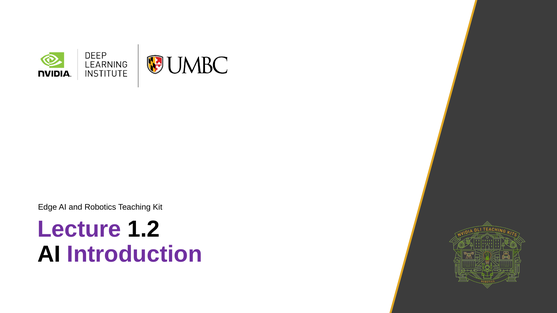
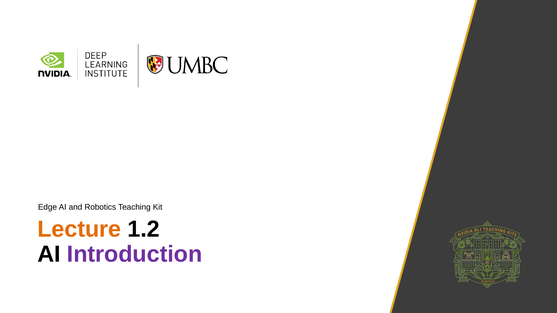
Lecture colour: purple -> orange
